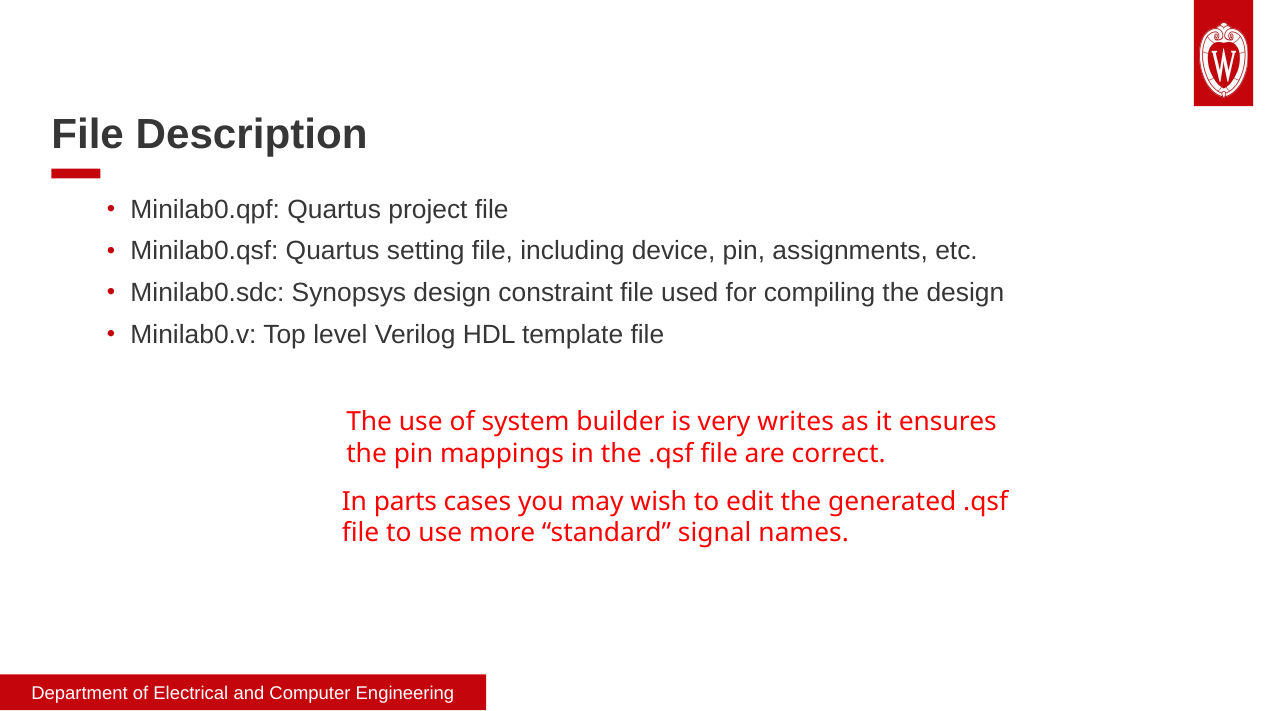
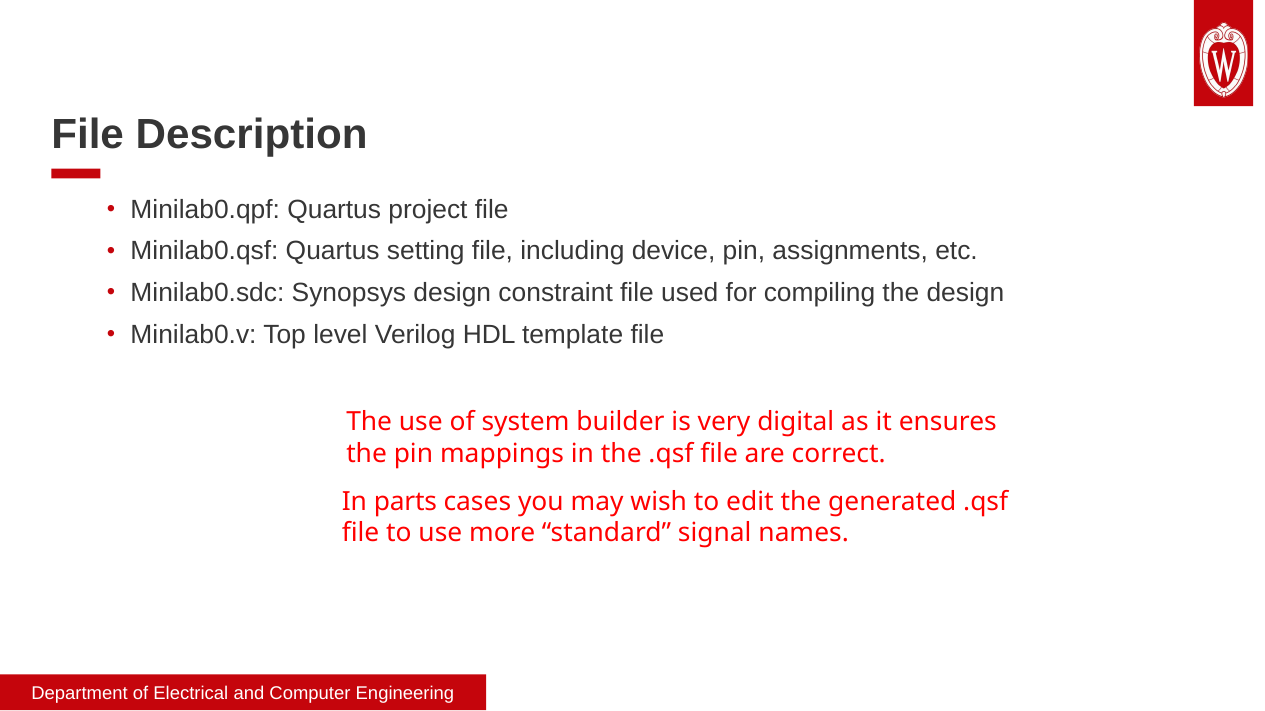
writes: writes -> digital
